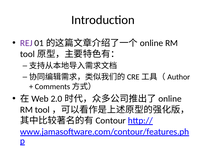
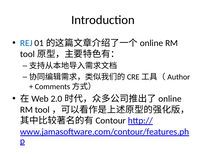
REJ colour: purple -> blue
